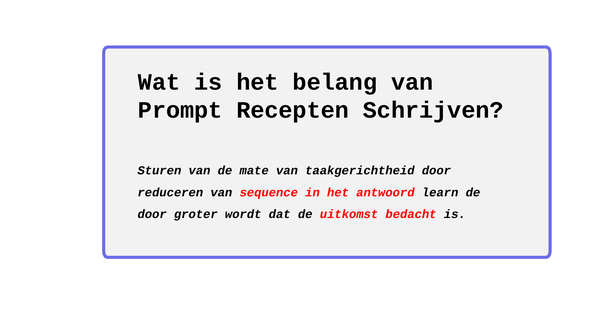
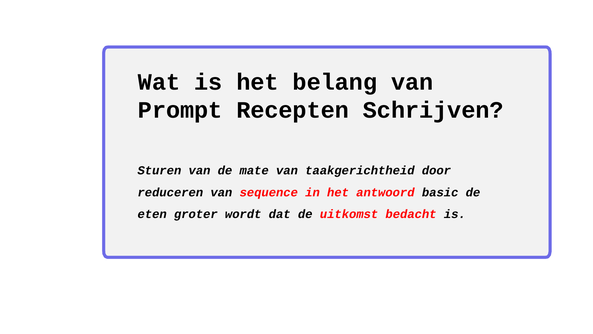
learn: learn -> basic
door at (152, 214): door -> eten
